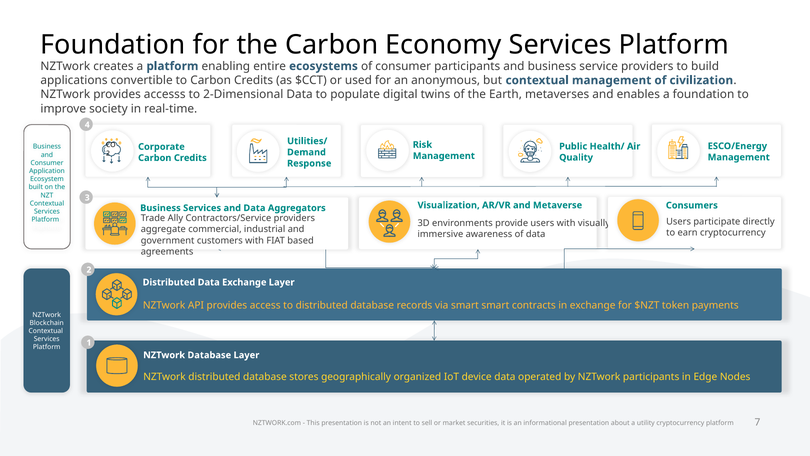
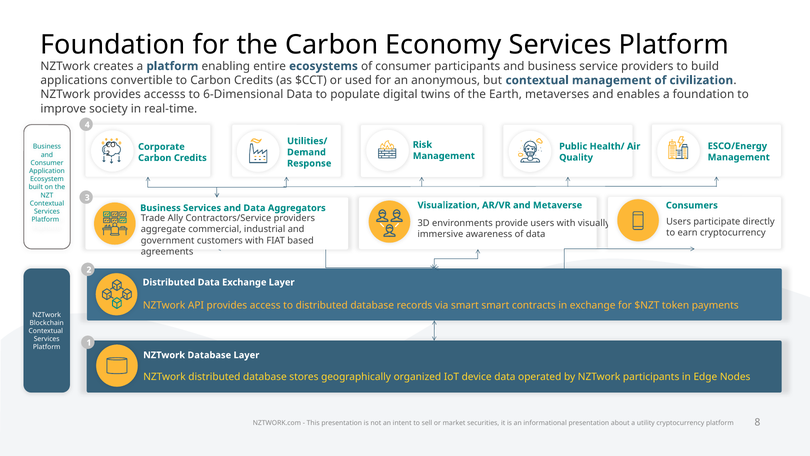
2-Dimensional: 2-Dimensional -> 6-Dimensional
7: 7 -> 8
